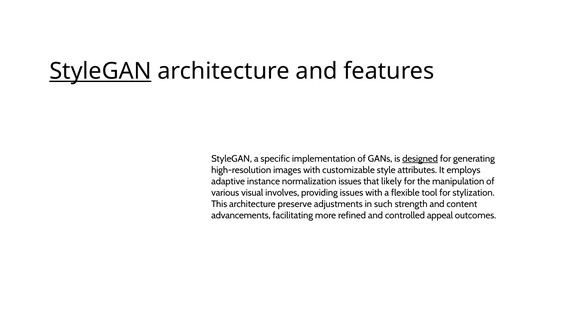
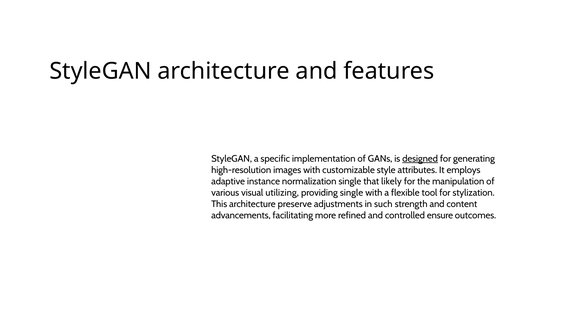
StyleGAN at (100, 71) underline: present -> none
normalization issues: issues -> single
involves: involves -> utilizing
providing issues: issues -> single
appeal: appeal -> ensure
